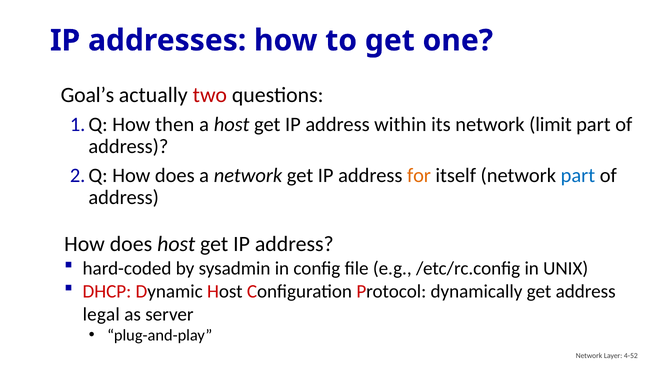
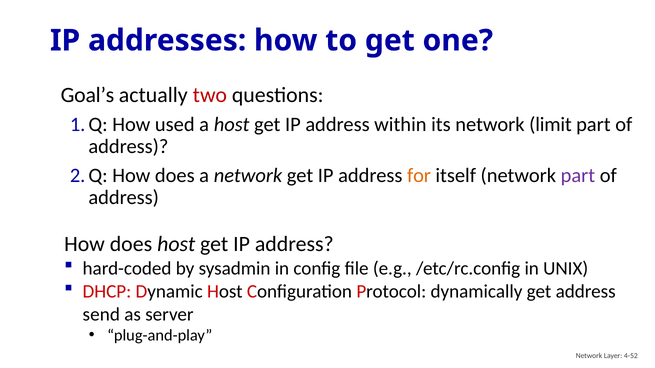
then: then -> used
part at (578, 176) colour: blue -> purple
legal: legal -> send
